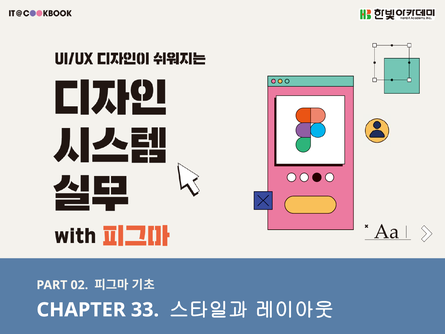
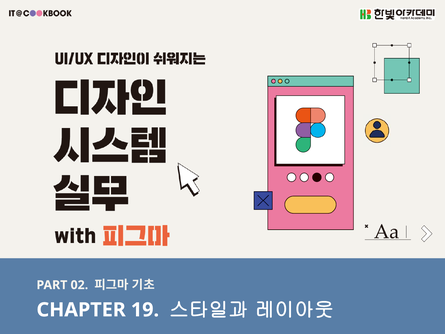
33: 33 -> 19
